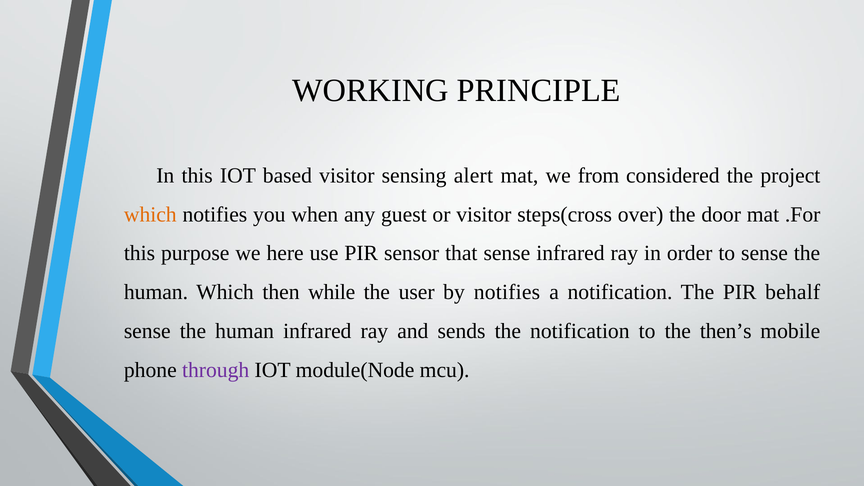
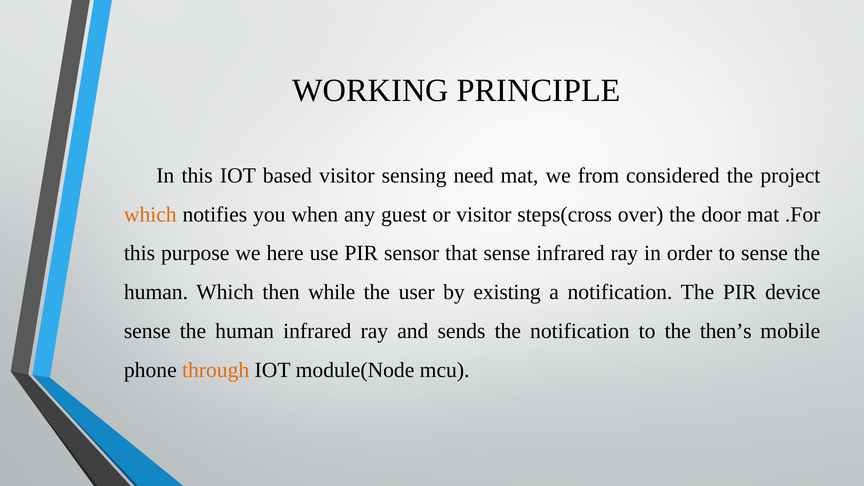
alert: alert -> need
by notifies: notifies -> existing
behalf: behalf -> device
through colour: purple -> orange
